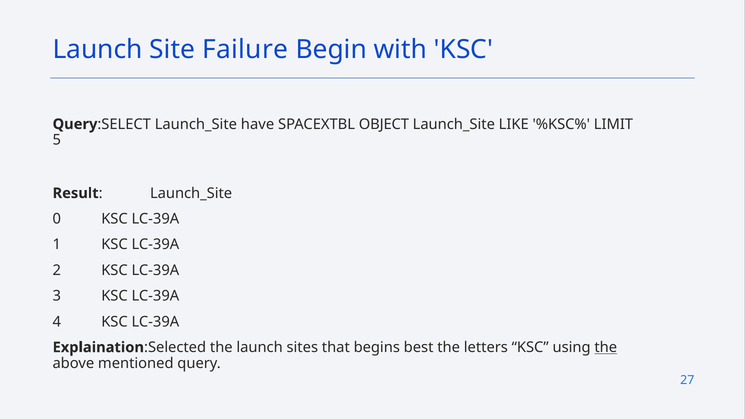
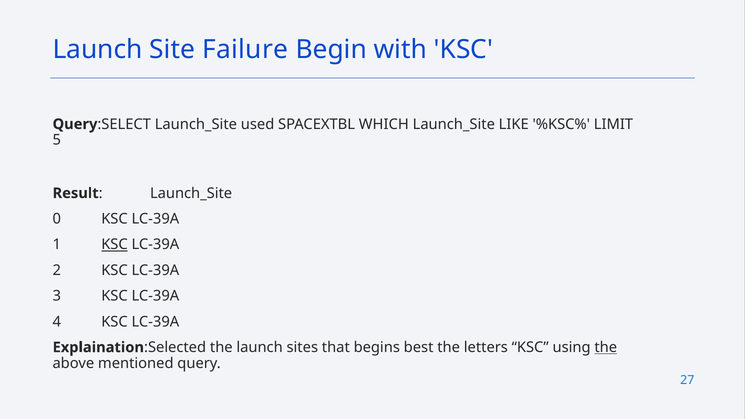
have: have -> used
OBJECT: OBJECT -> WHICH
KSC at (115, 245) underline: none -> present
